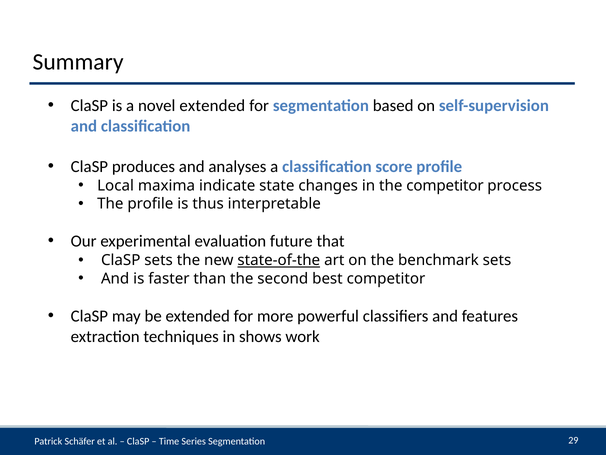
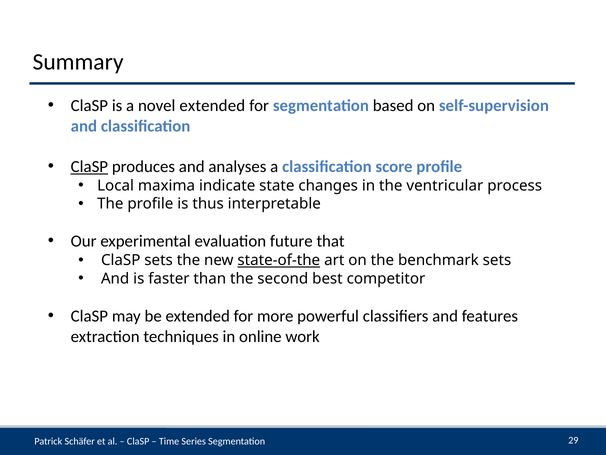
ClaSP at (89, 166) underline: none -> present
the competitor: competitor -> ventricular
shows: shows -> online
